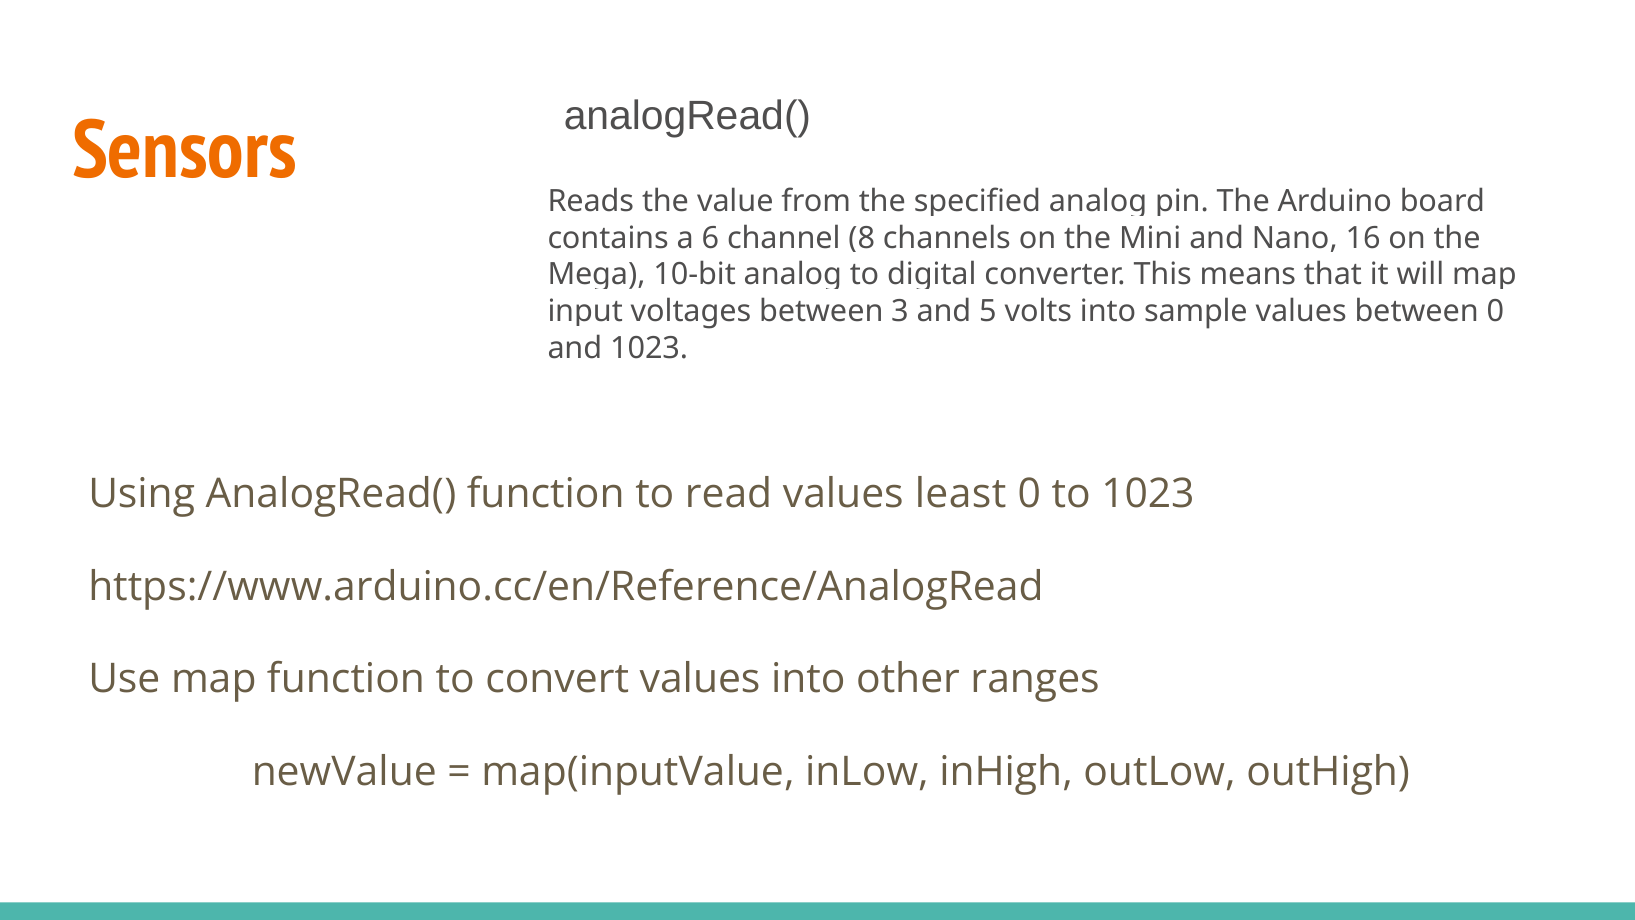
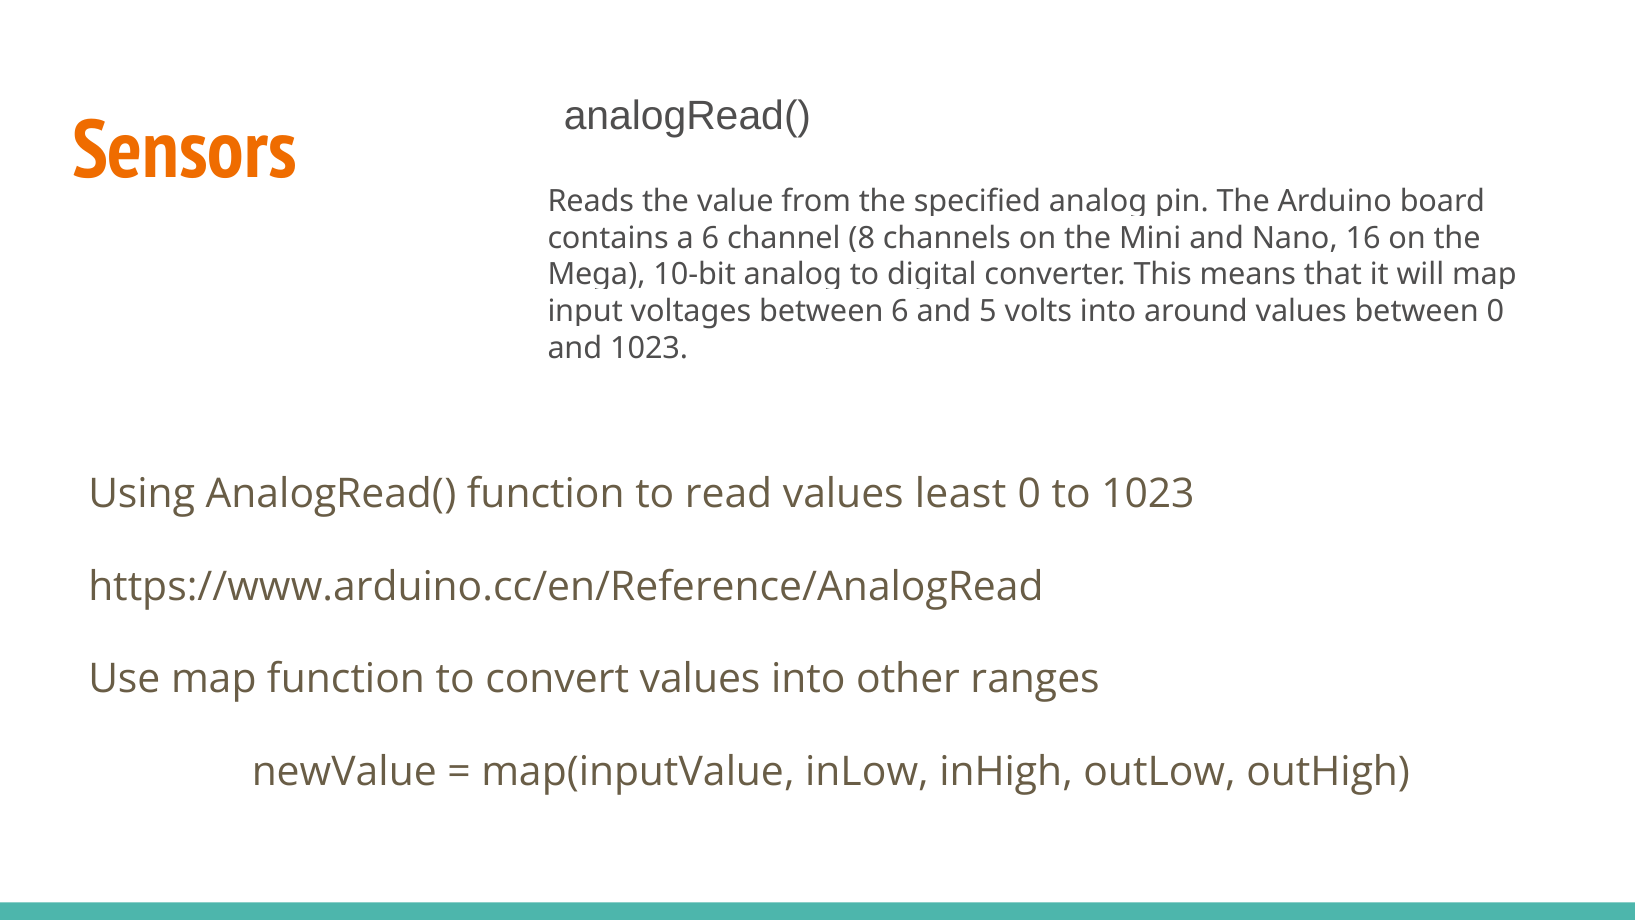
between 3: 3 -> 6
sample: sample -> around
